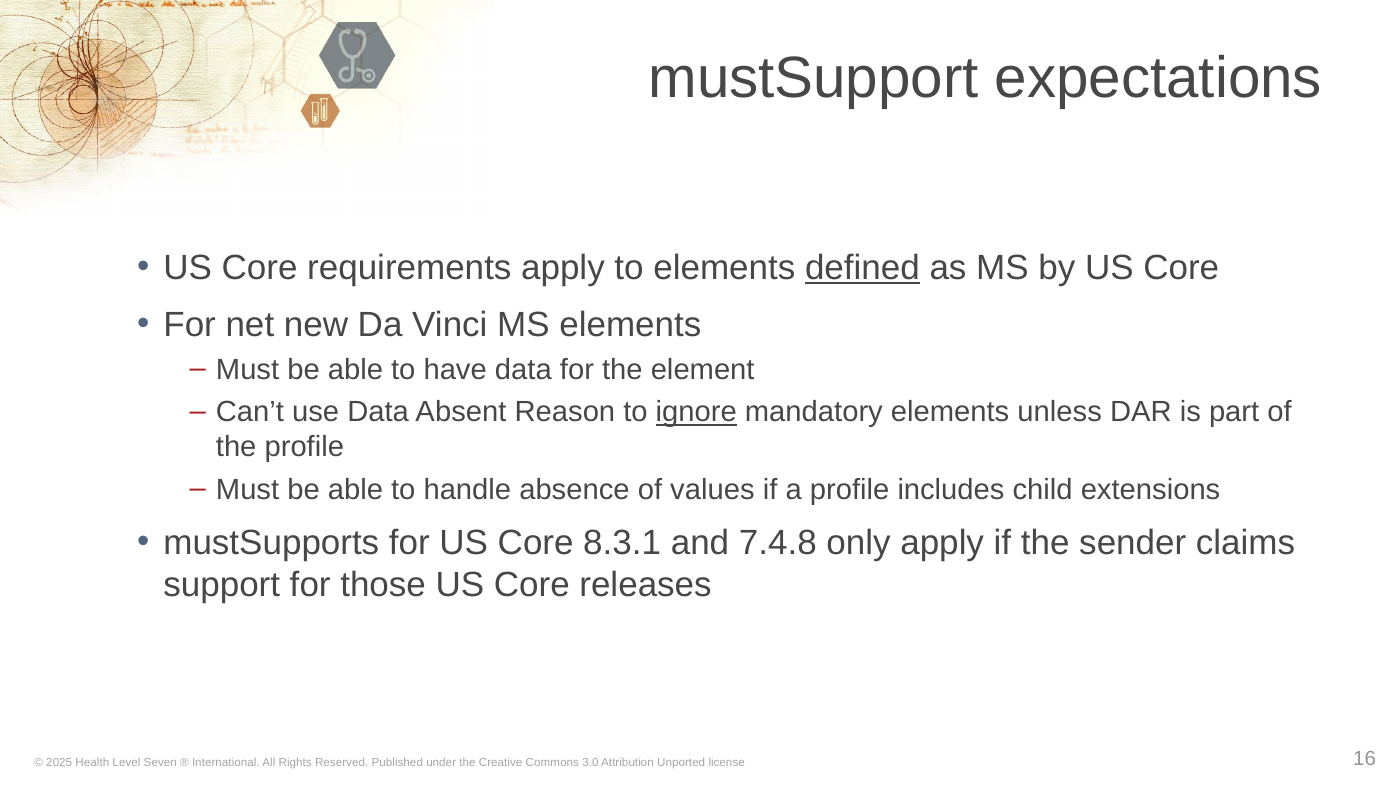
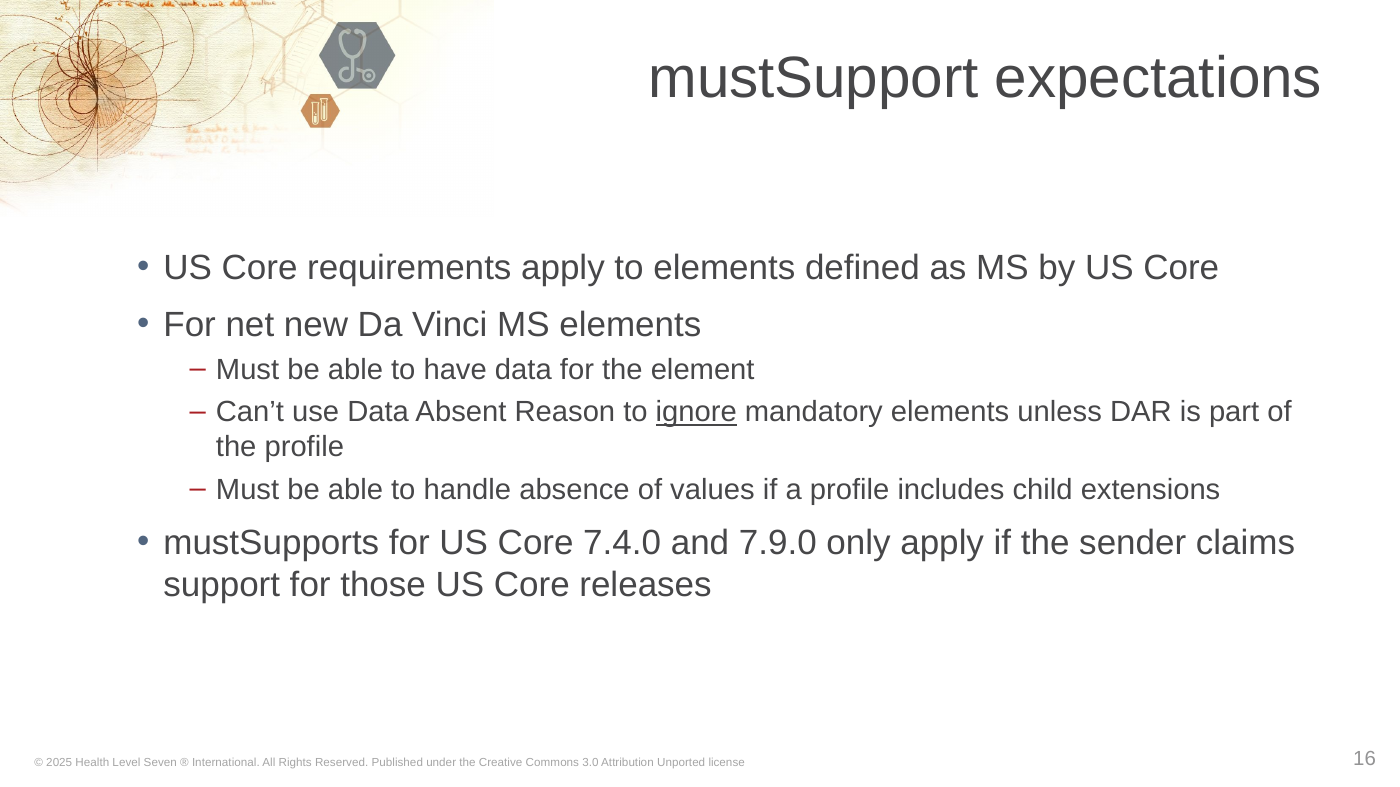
defined underline: present -> none
8.3.1: 8.3.1 -> 7.4.0
7.4.8: 7.4.8 -> 7.9.0
